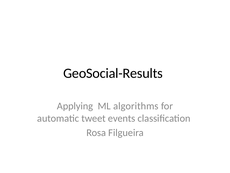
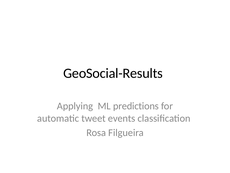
algorithms: algorithms -> predictions
